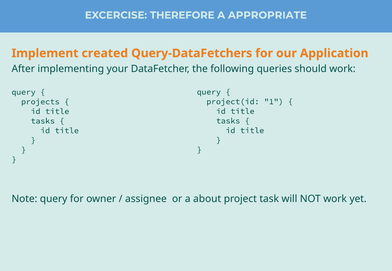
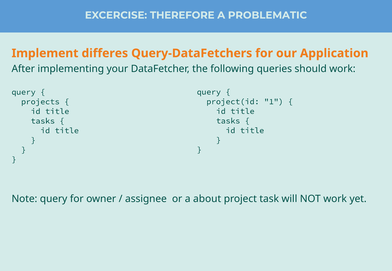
APPROPRIATE: APPROPRIATE -> PROBLEMATIC
created: created -> differes
